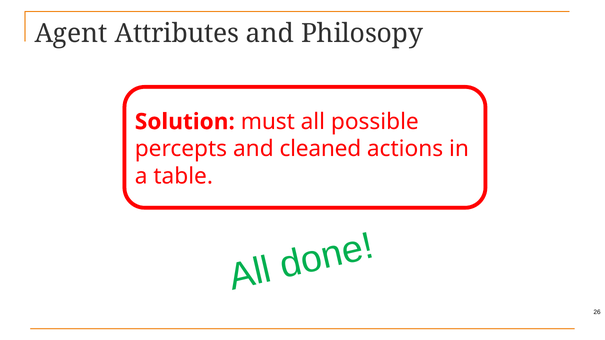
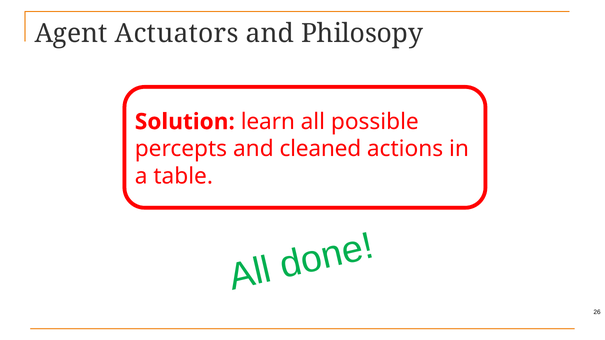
Attributes: Attributes -> Actuators
must: must -> learn
